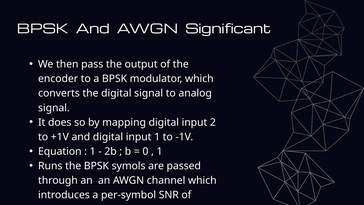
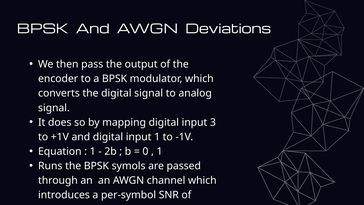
Significant: Significant -> Deviations
2: 2 -> 3
